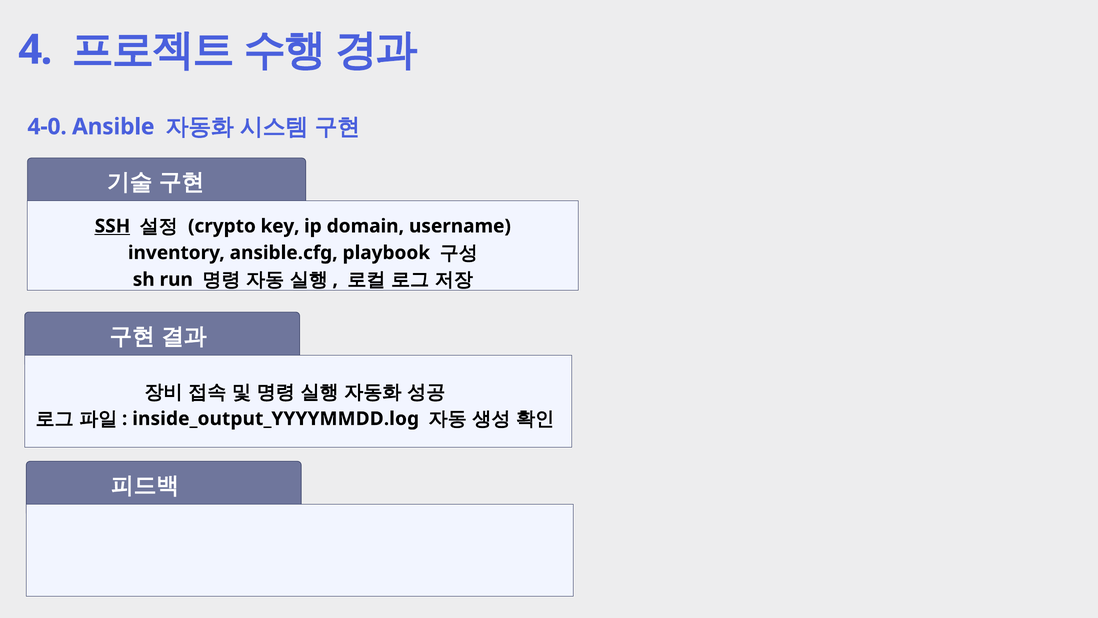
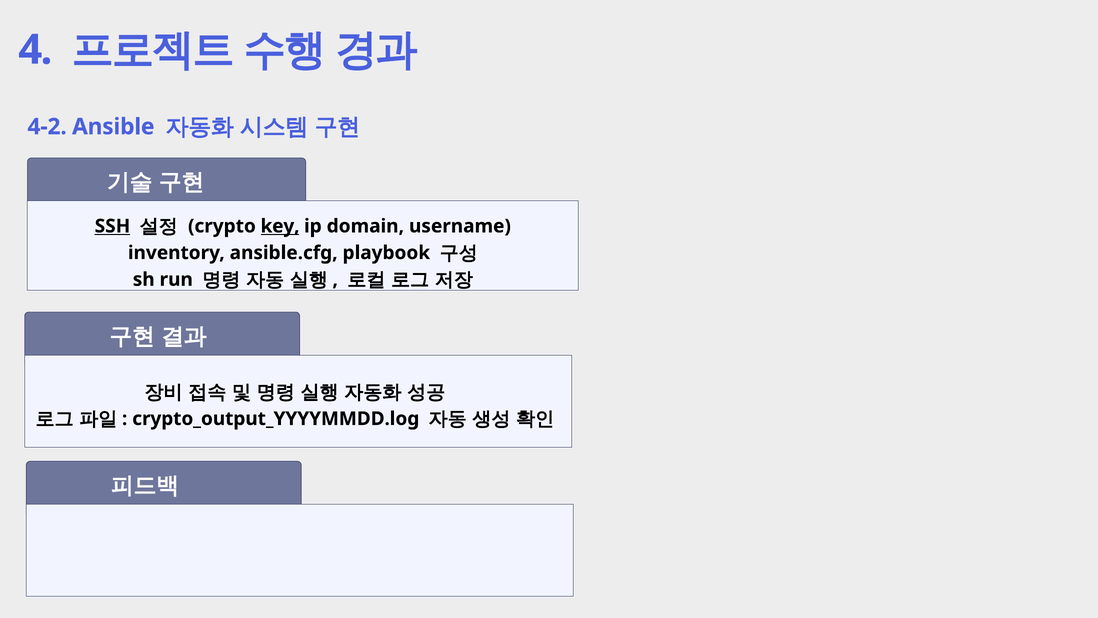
4-0: 4-0 -> 4-2
key underline: none -> present
inside_output_YYYYMMDD.log: inside_output_YYYYMMDD.log -> crypto_output_YYYYMMDD.log
